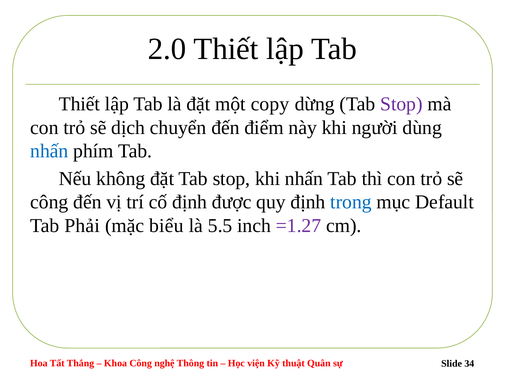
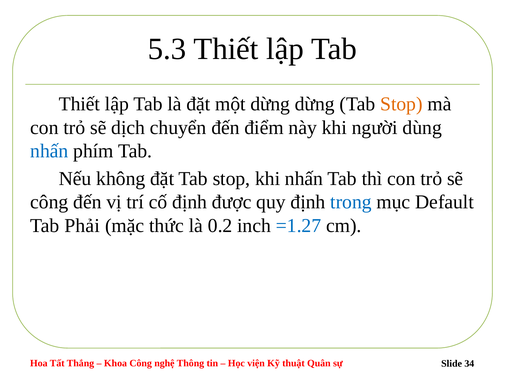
2.0: 2.0 -> 5.3
một copy: copy -> dừng
Stop at (401, 104) colour: purple -> orange
biểu: biểu -> thức
5.5: 5.5 -> 0.2
=1.27 colour: purple -> blue
